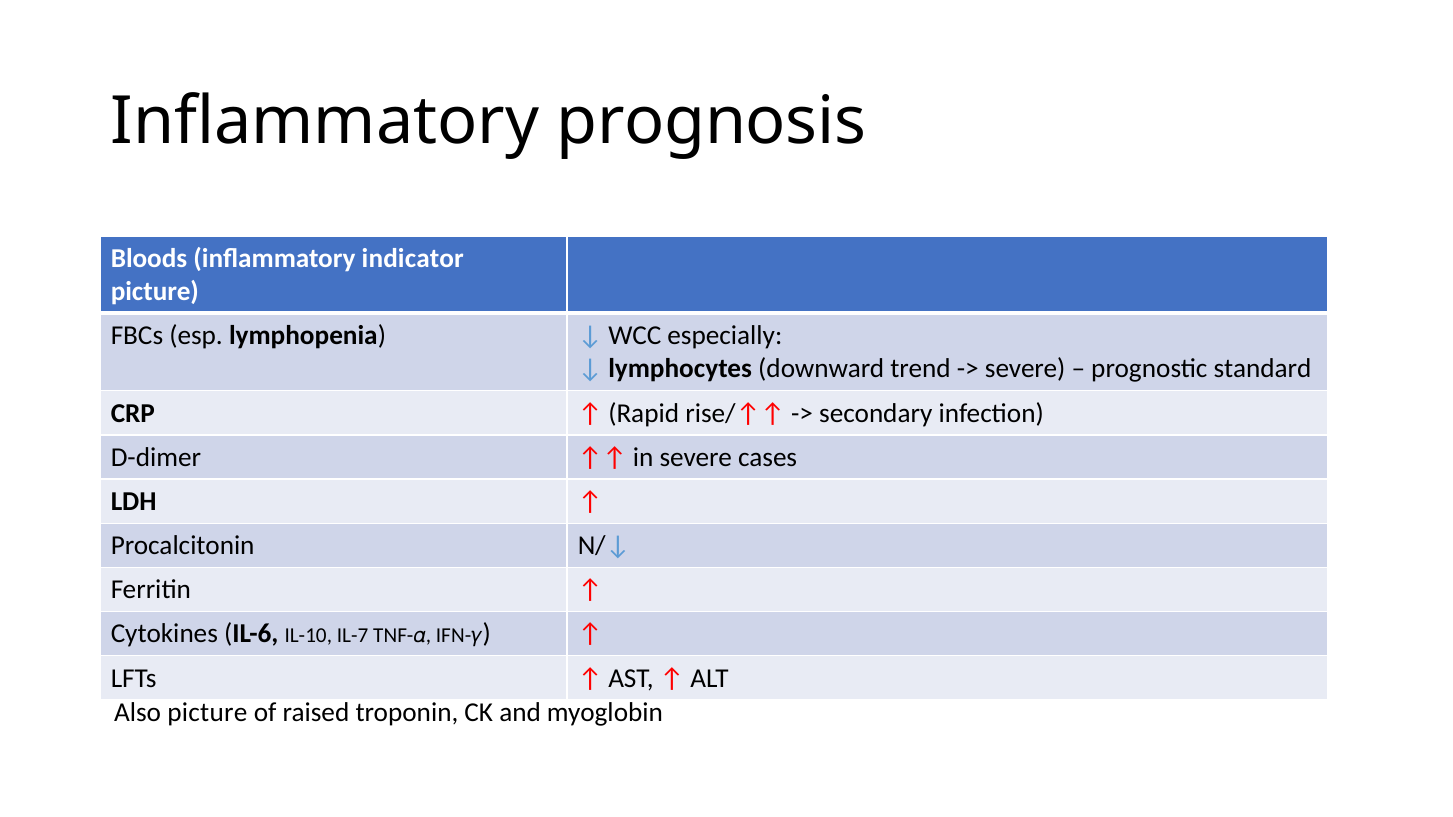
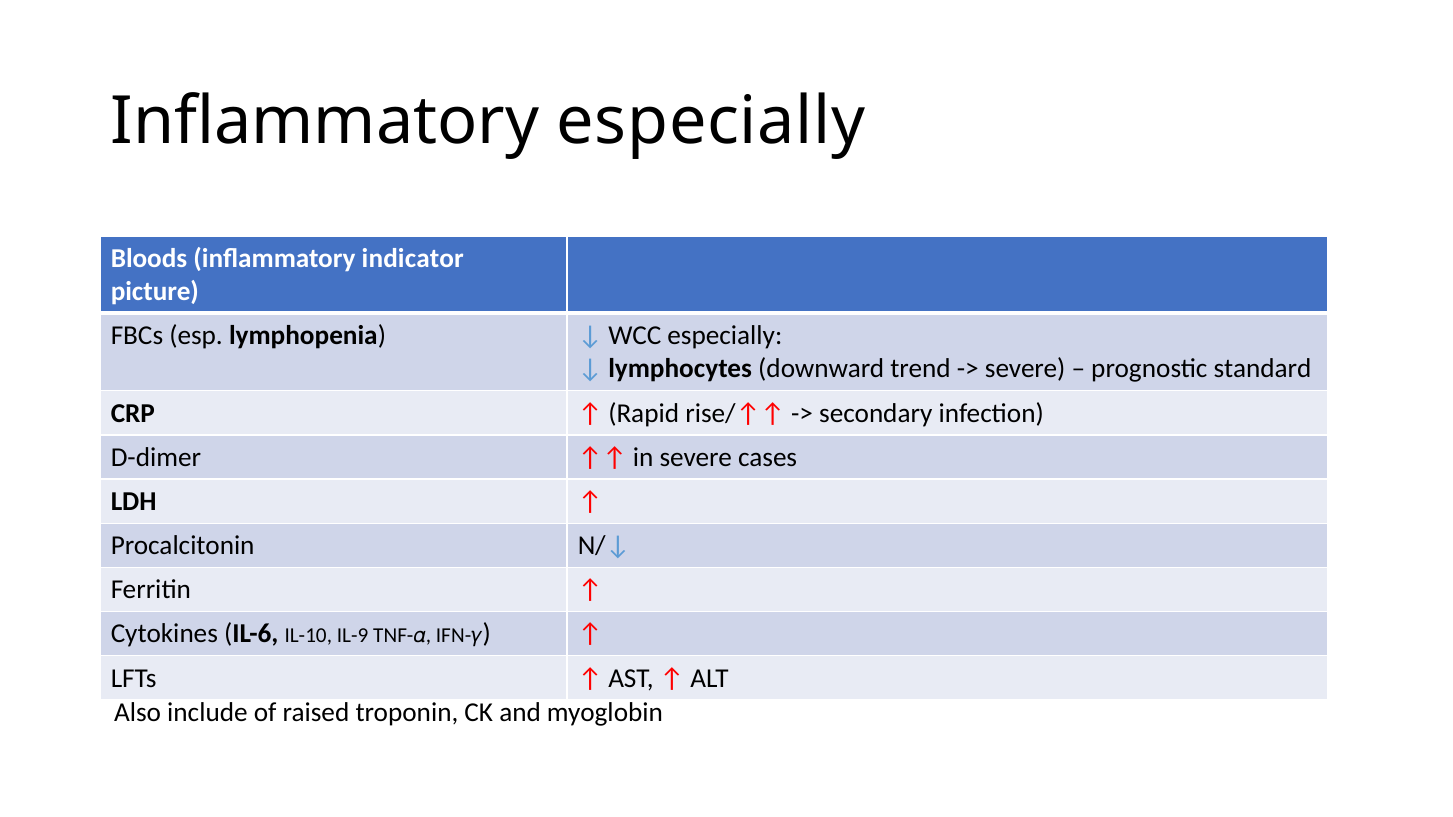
Inflammatory prognosis: prognosis -> especially
IL-7: IL-7 -> IL-9
Also picture: picture -> include
